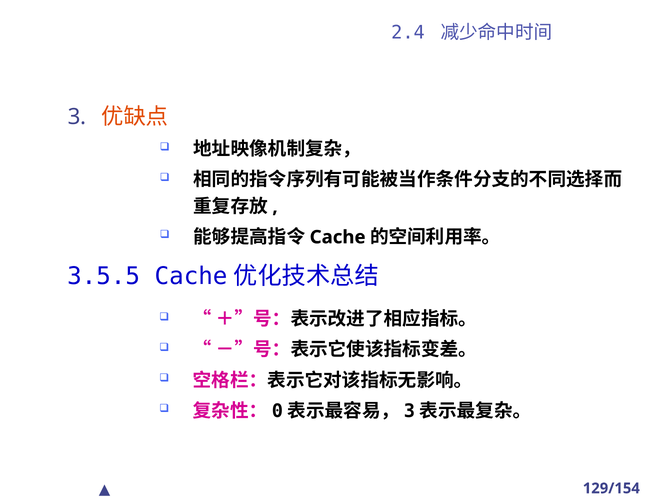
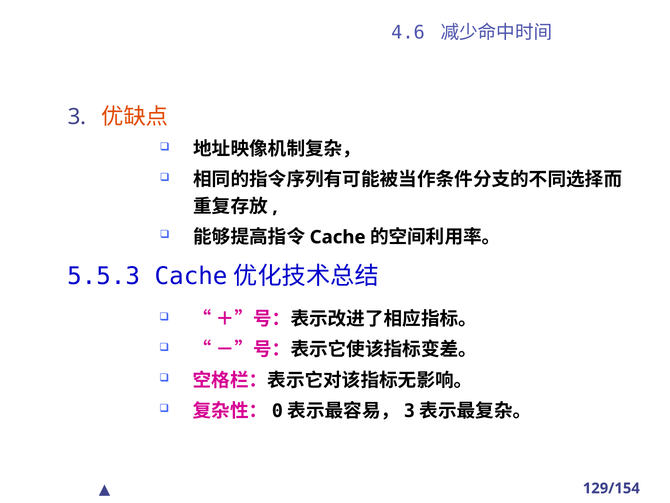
2.4: 2.4 -> 4.6
3.5.5: 3.5.5 -> 5.5.3
